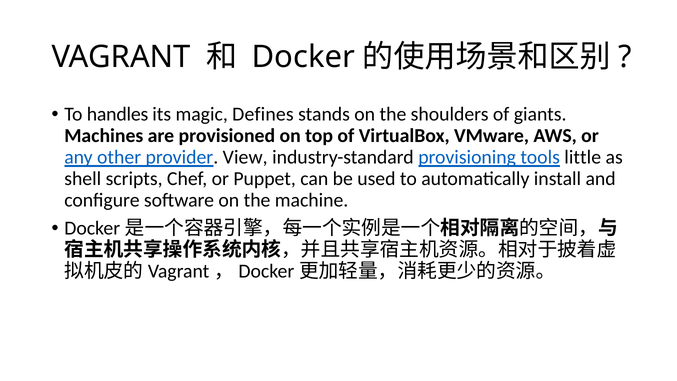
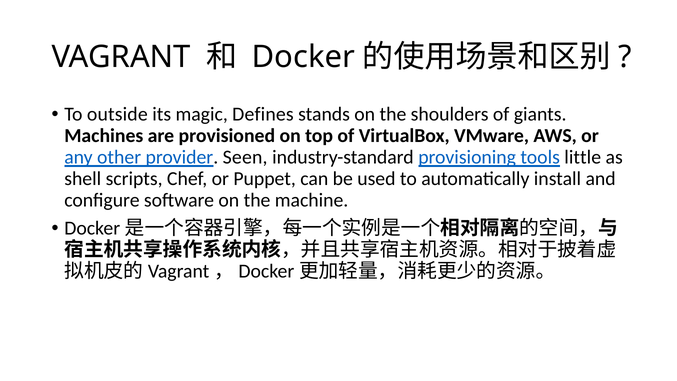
handles: handles -> outside
View: View -> Seen
